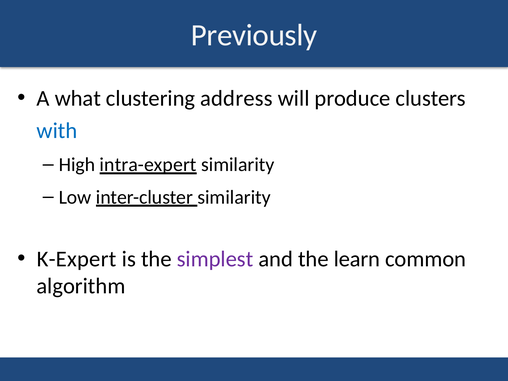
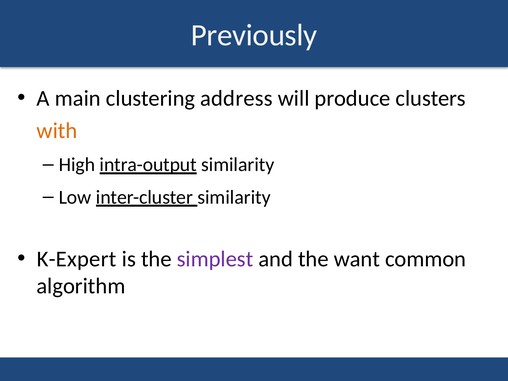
what: what -> main
with colour: blue -> orange
intra-expert: intra-expert -> intra-output
learn: learn -> want
